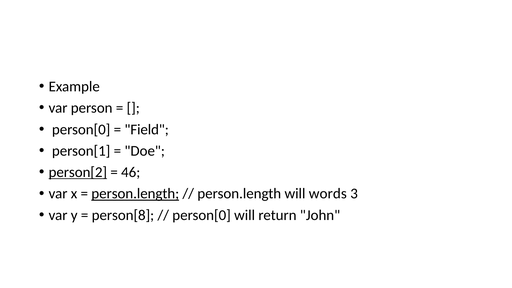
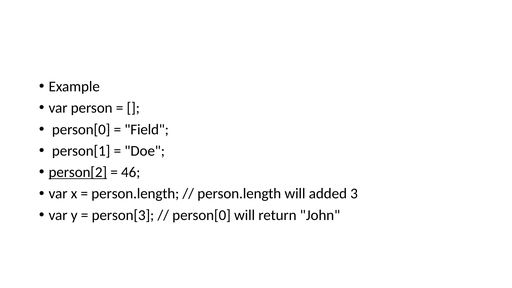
person.length at (135, 194) underline: present -> none
words: words -> added
person[8: person[8 -> person[3
